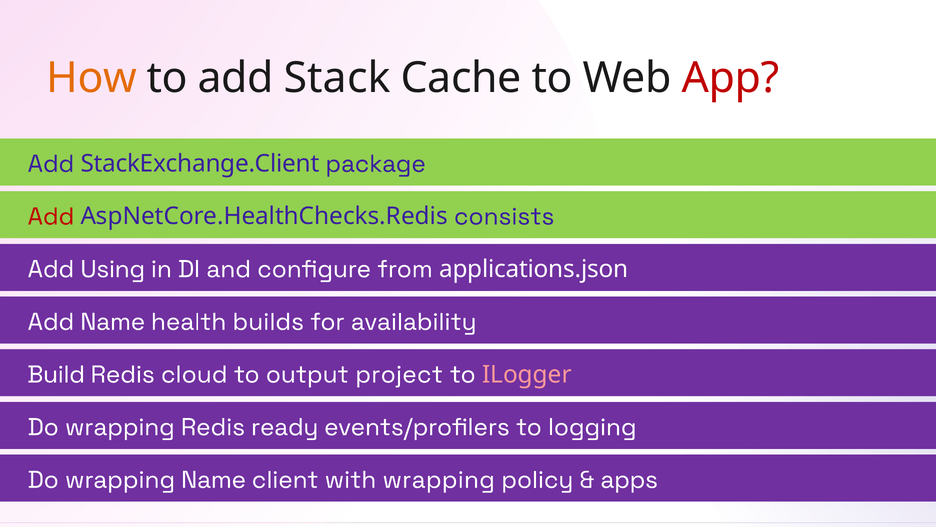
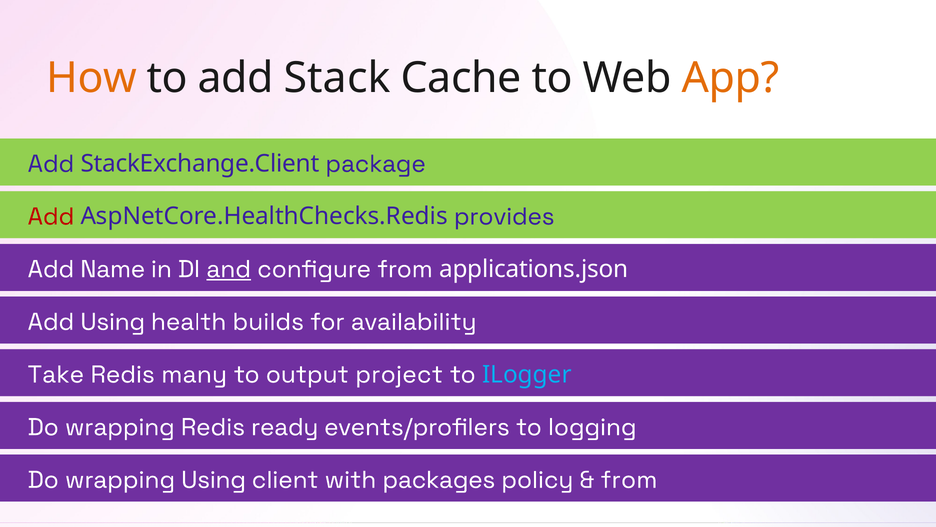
App colour: red -> orange
consists: consists -> provides
Using: Using -> Name
and underline: none -> present
Add Name: Name -> Using
Build: Build -> Take
cloud: cloud -> many
ILogger colour: pink -> light blue
wrapping Name: Name -> Using
with wrapping: wrapping -> packages
apps at (629, 479): apps -> from
